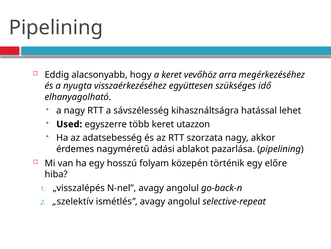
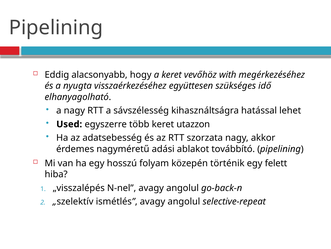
arra: arra -> with
pazarlása: pazarlása -> továbbító
előre: előre -> felett
